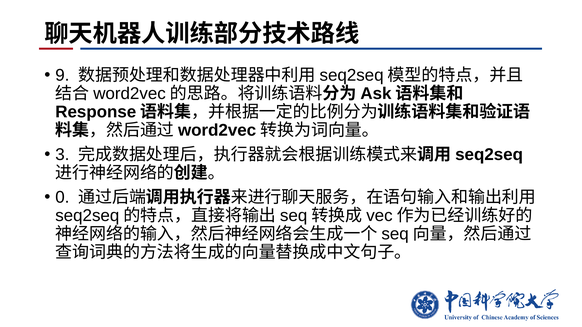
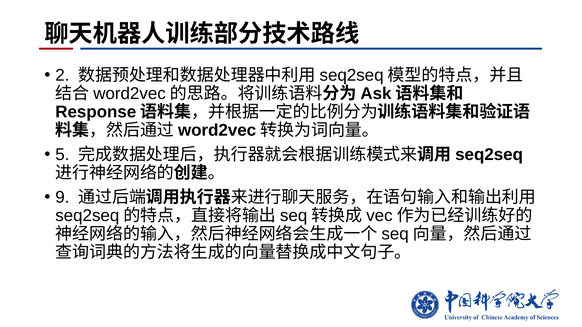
9: 9 -> 2
3: 3 -> 5
0: 0 -> 9
